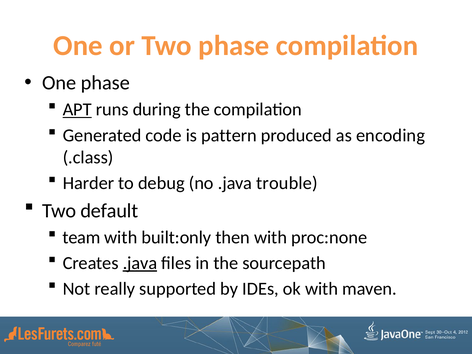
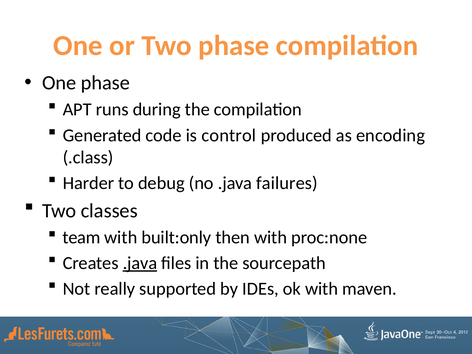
APT underline: present -> none
pattern: pattern -> control
trouble: trouble -> failures
default: default -> classes
